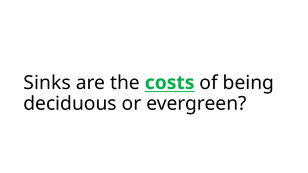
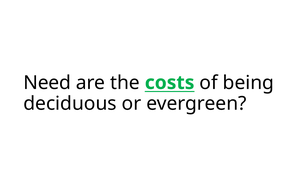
Sinks: Sinks -> Need
